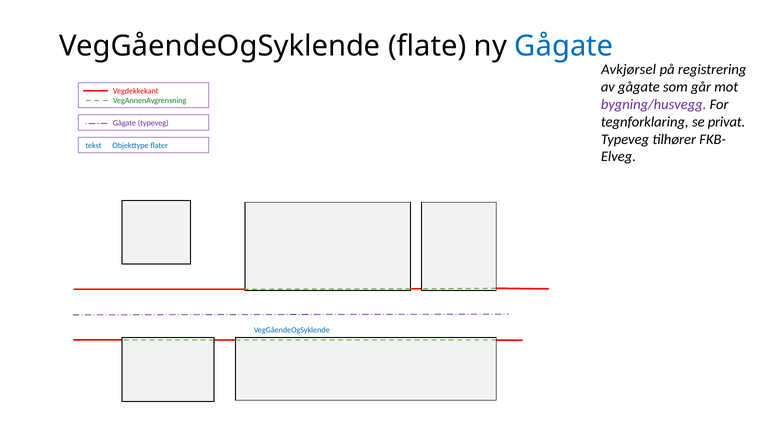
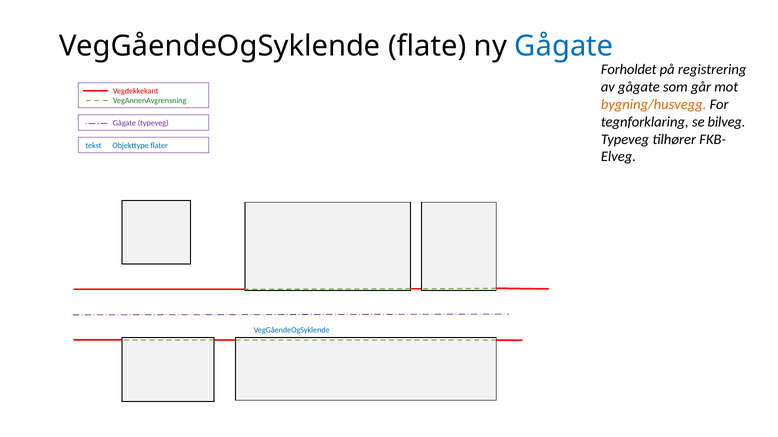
Avkjørsel: Avkjørsel -> Forholdet
bygning/husvegg colour: purple -> orange
privat: privat -> bilveg
